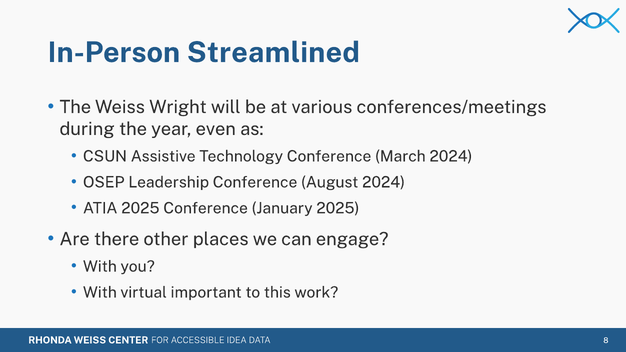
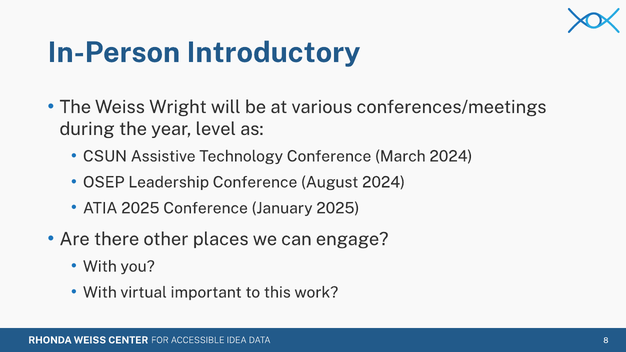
Streamlined: Streamlined -> Introductory
even: even -> level
